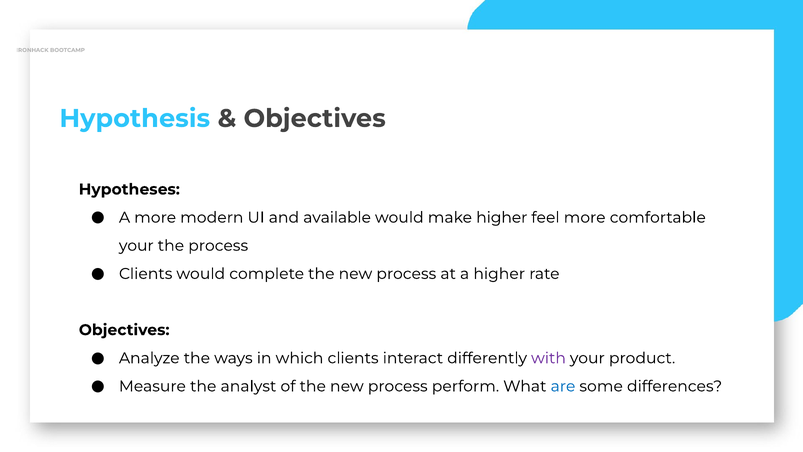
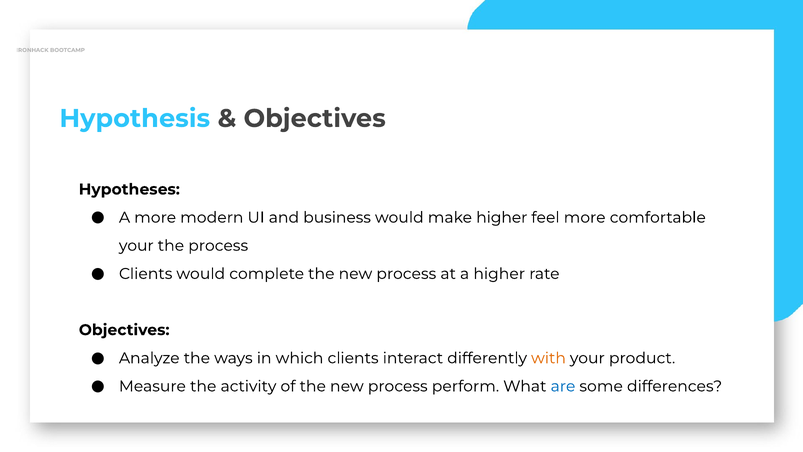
available: available -> business
with colour: purple -> orange
analyst: analyst -> activity
